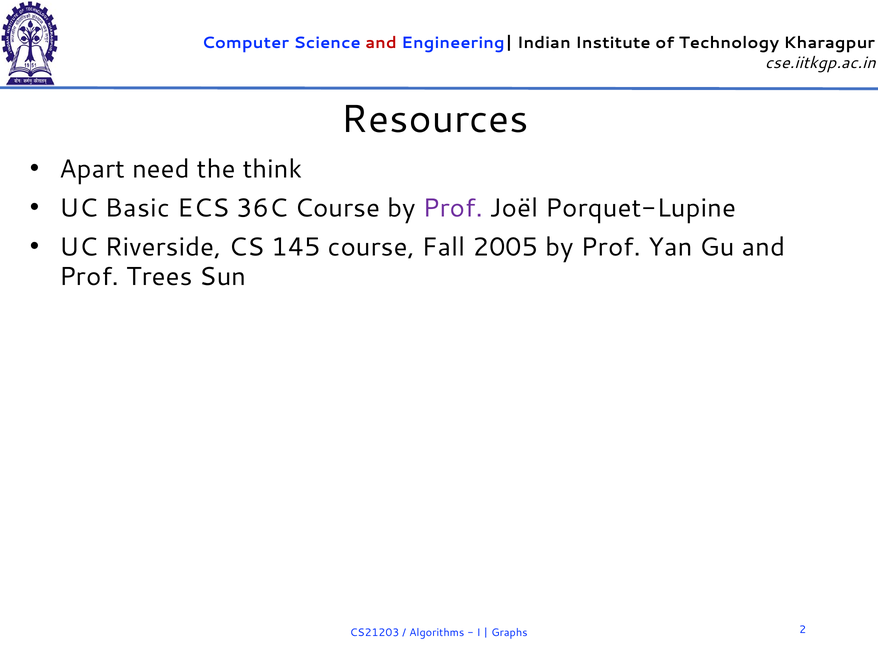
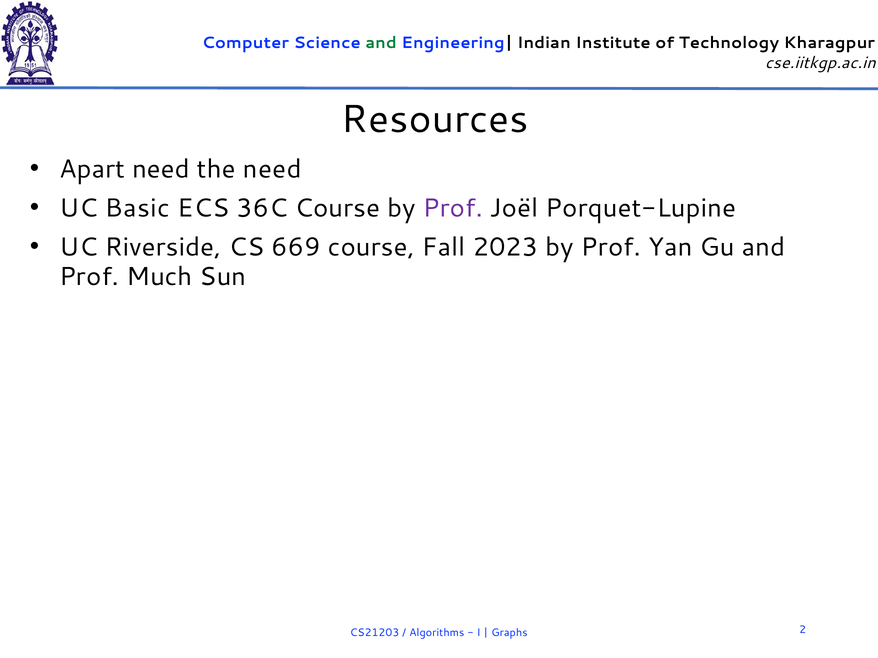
and at (381, 43) colour: red -> green
the think: think -> need
145: 145 -> 669
2005: 2005 -> 2023
Trees: Trees -> Much
